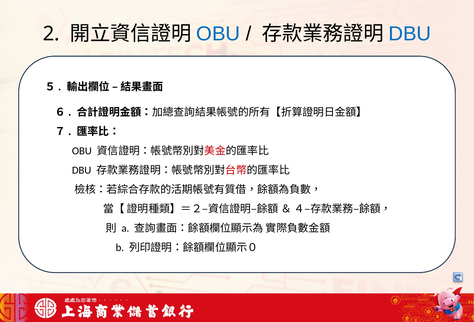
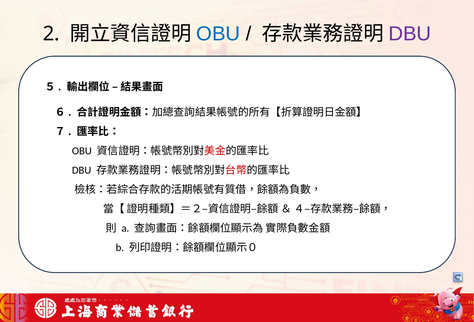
DBU at (410, 34) colour: blue -> purple
